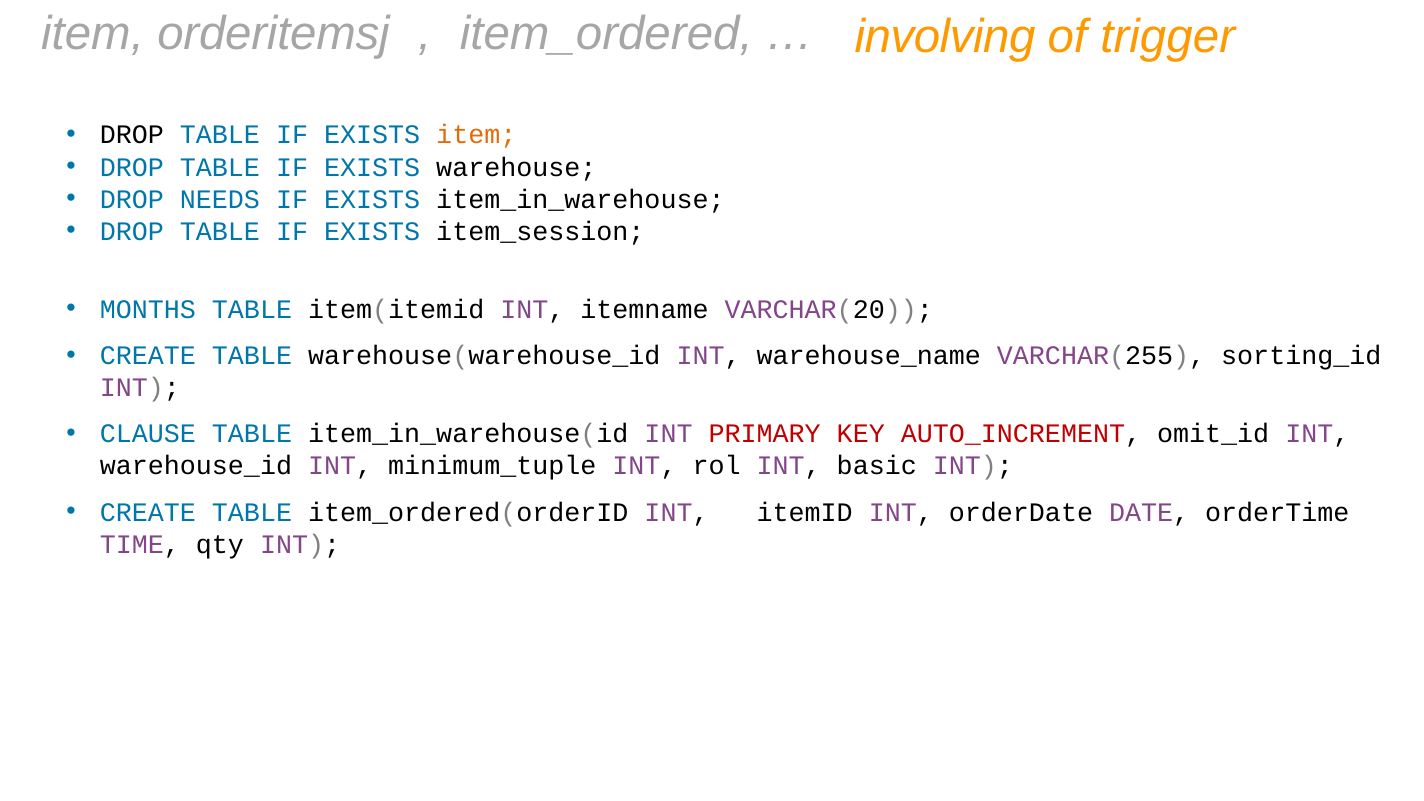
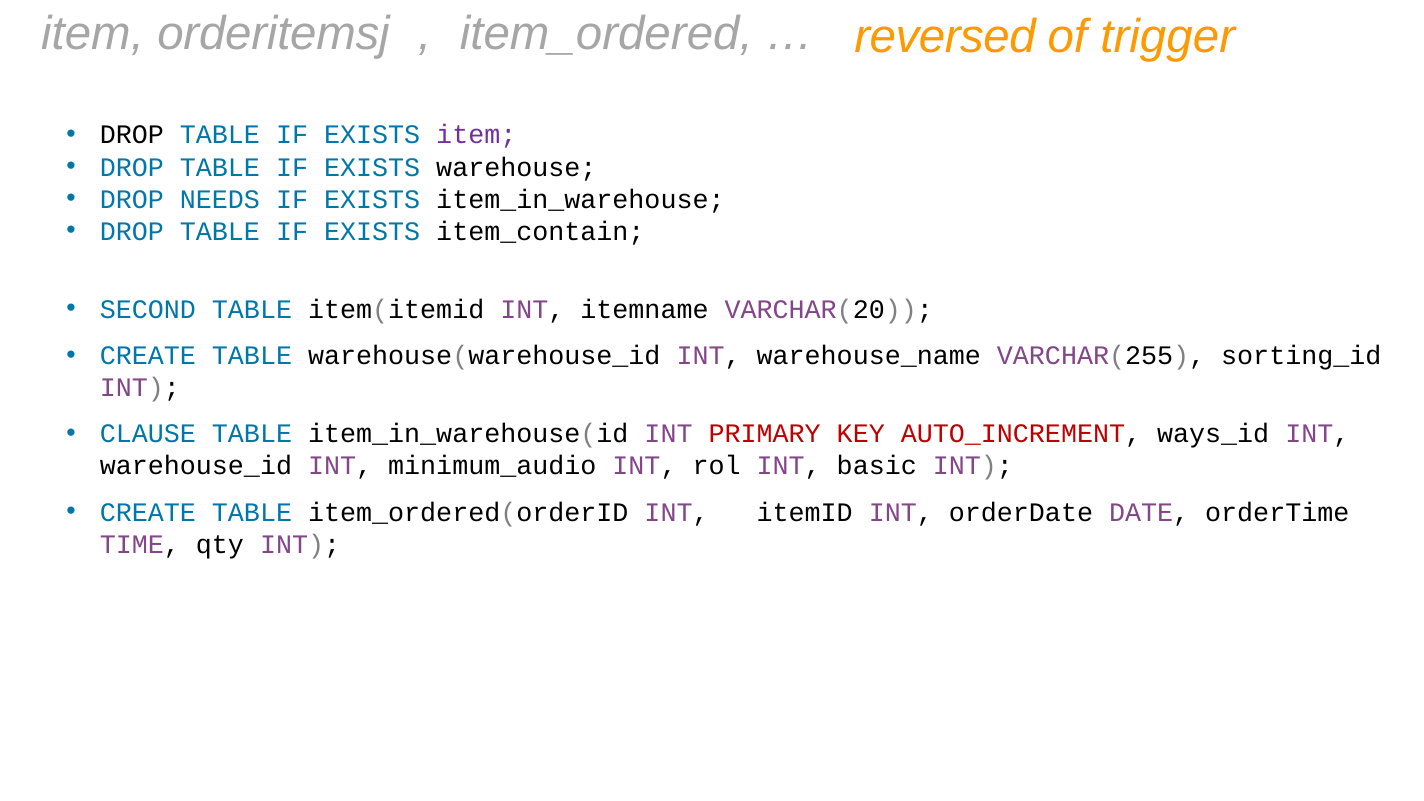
involving: involving -> reversed
item at (476, 135) colour: orange -> purple
item_session: item_session -> item_contain
MONTHS: MONTHS -> SECOND
omit_id: omit_id -> ways_id
minimum_tuple: minimum_tuple -> minimum_audio
